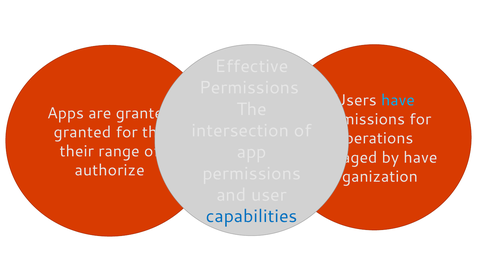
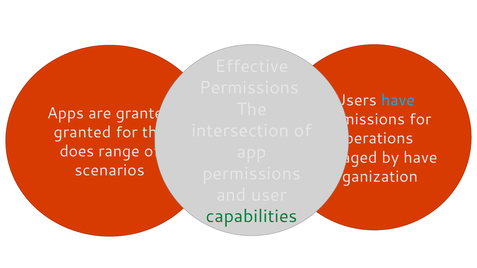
their: their -> does
authorize: authorize -> scenarios
capabilities colour: blue -> green
